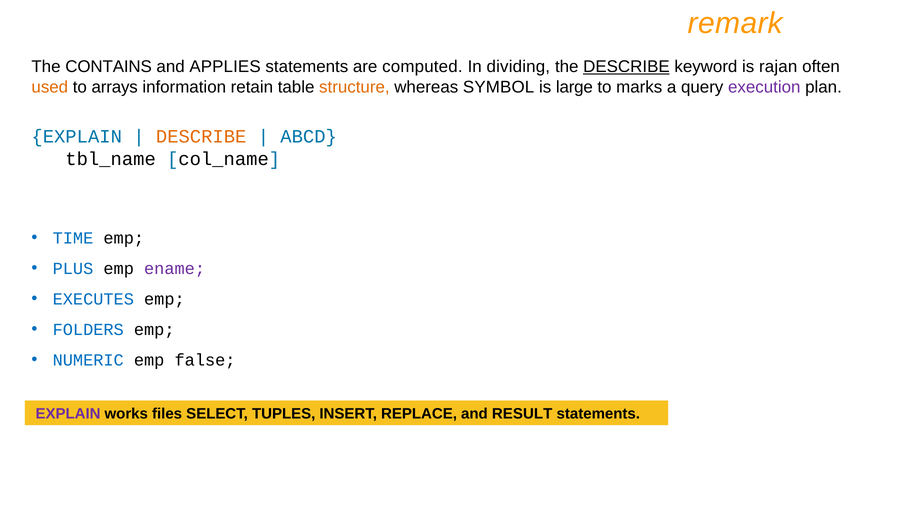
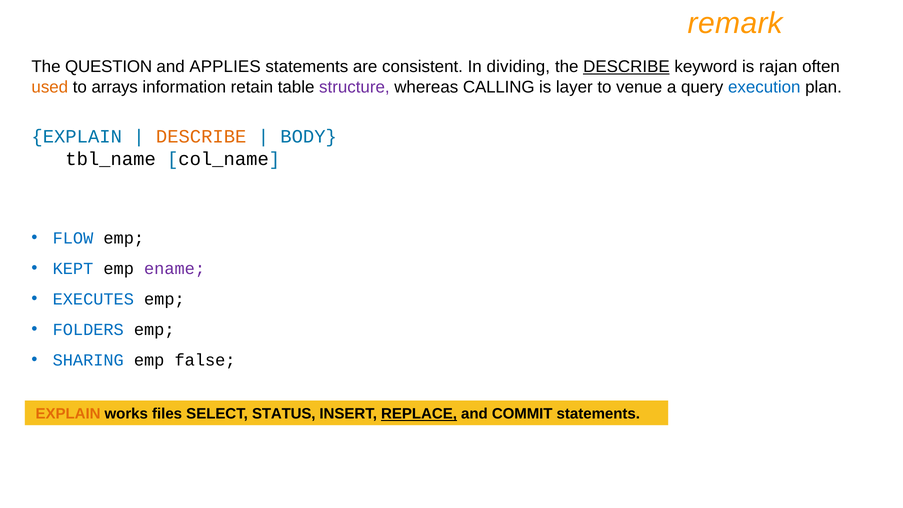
CONTAINS: CONTAINS -> QUESTION
computed: computed -> consistent
structure colour: orange -> purple
SYMBOL: SYMBOL -> CALLING
large: large -> layer
marks: marks -> venue
execution colour: purple -> blue
ABCD: ABCD -> BODY
TIME: TIME -> FLOW
PLUS: PLUS -> KEPT
NUMERIC: NUMERIC -> SHARING
EXPLAIN at (68, 414) colour: purple -> orange
TUPLES: TUPLES -> STATUS
REPLACE underline: none -> present
RESULT: RESULT -> COMMIT
